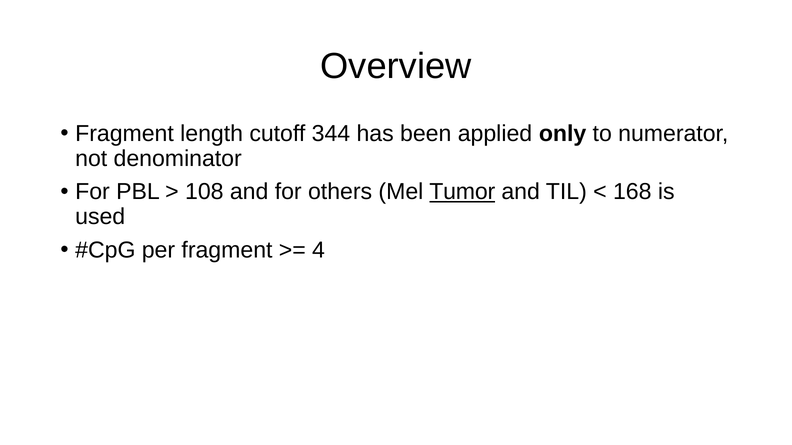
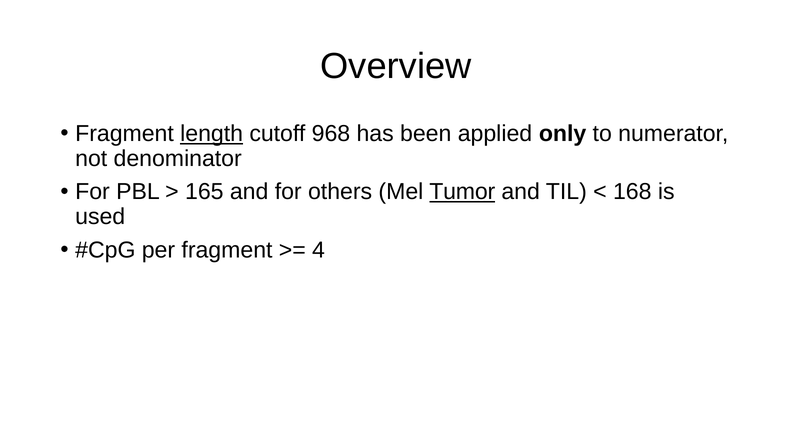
length underline: none -> present
344: 344 -> 968
108: 108 -> 165
